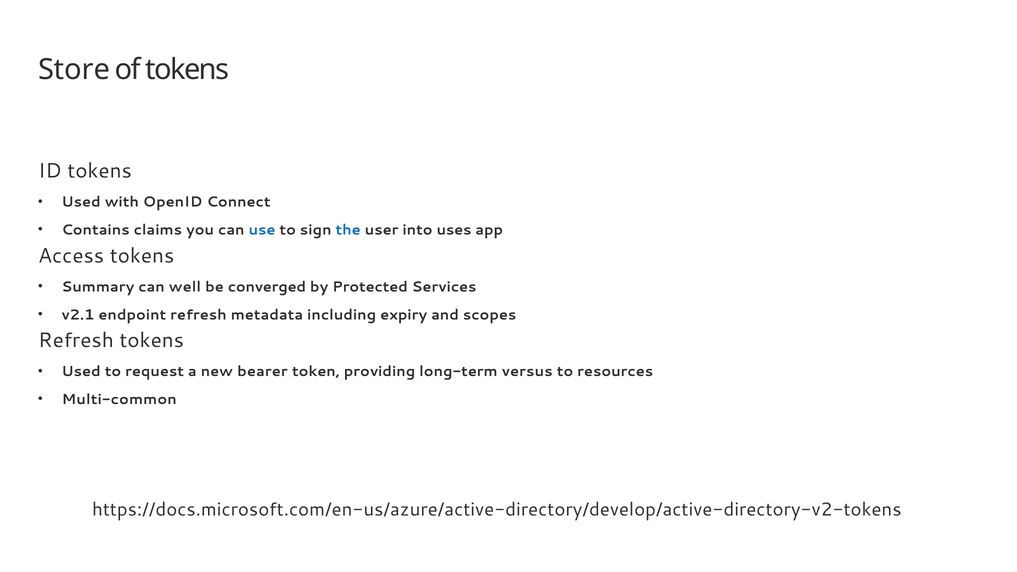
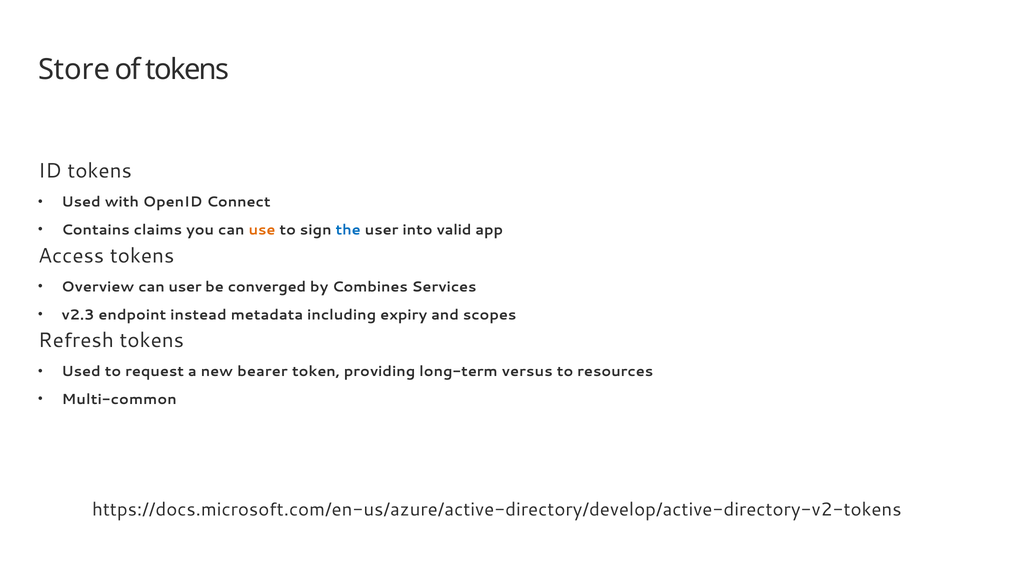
use colour: blue -> orange
uses: uses -> valid
Summary: Summary -> Overview
can well: well -> user
Protected: Protected -> Combines
v2.1: v2.1 -> v2.3
endpoint refresh: refresh -> instead
